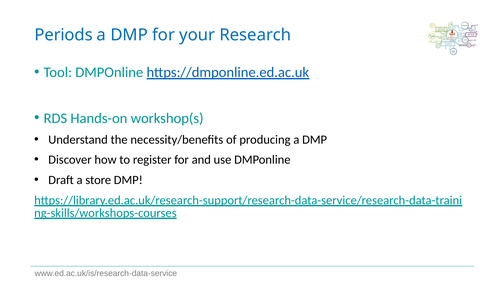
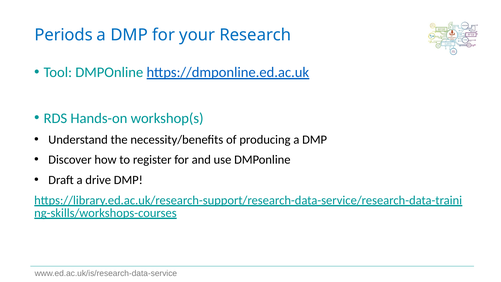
store: store -> drive
